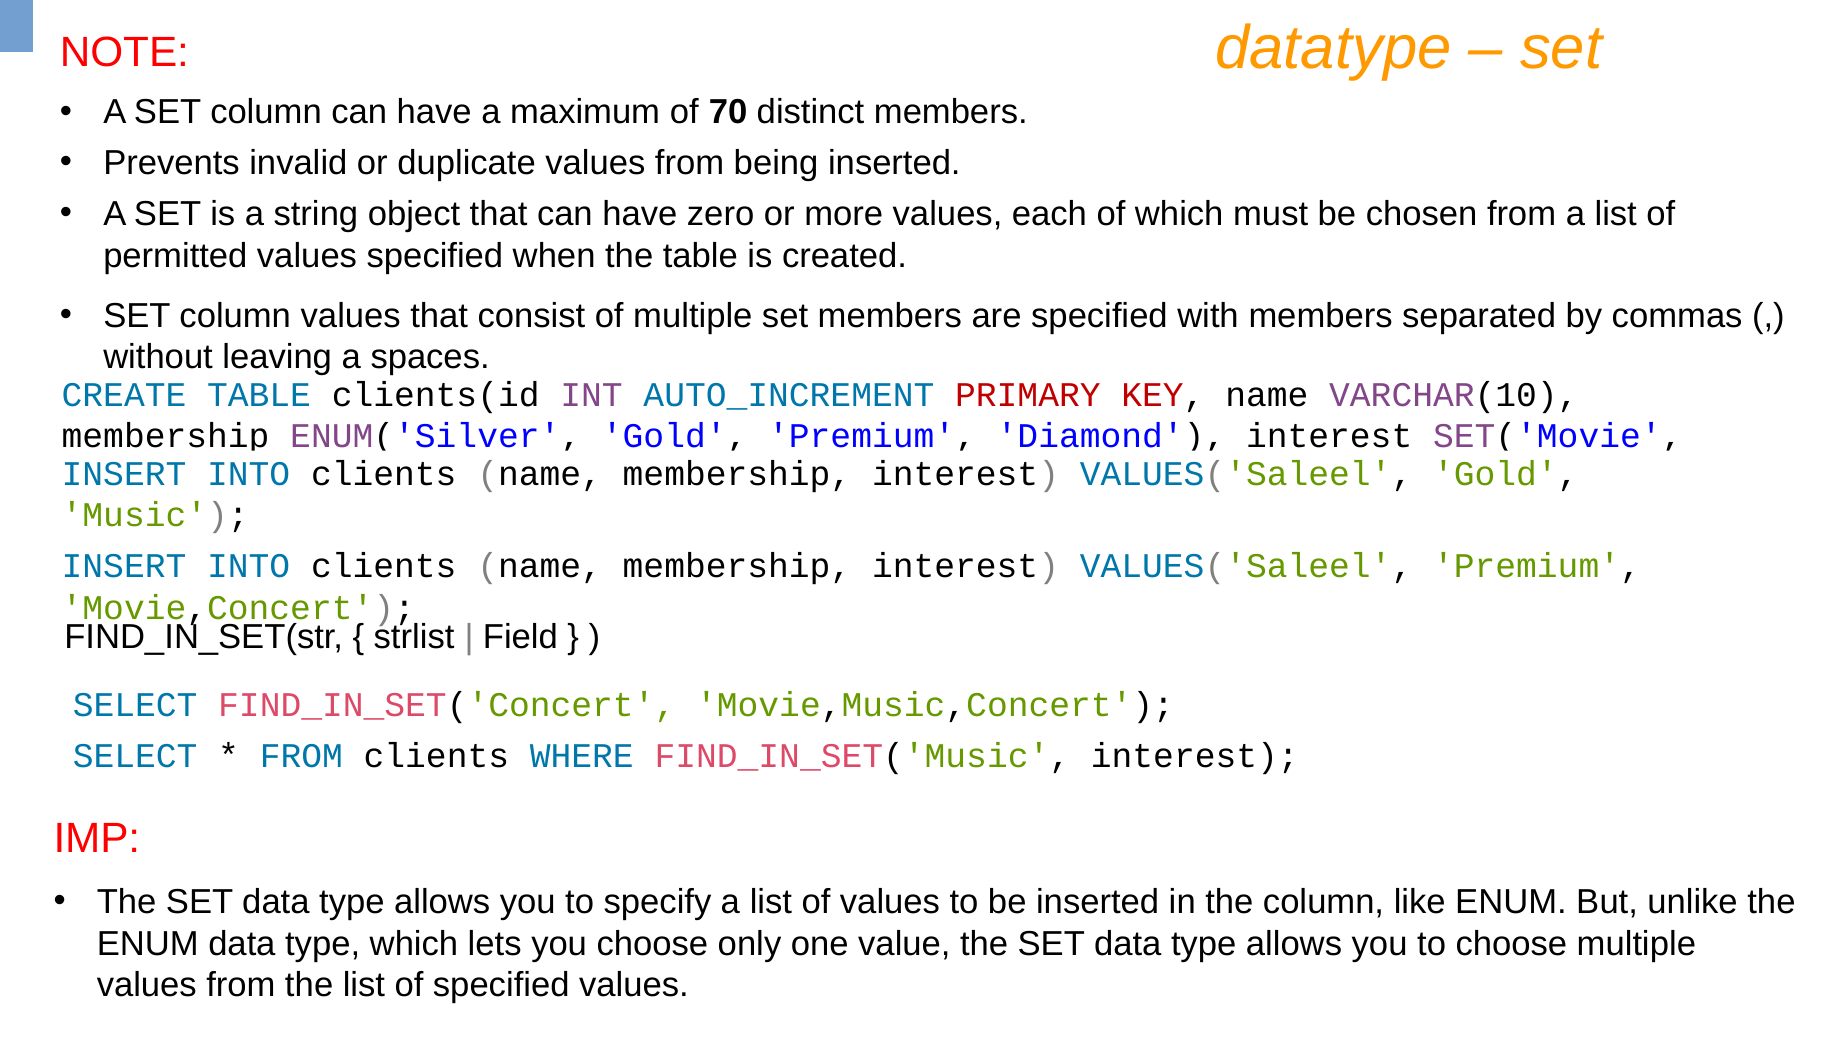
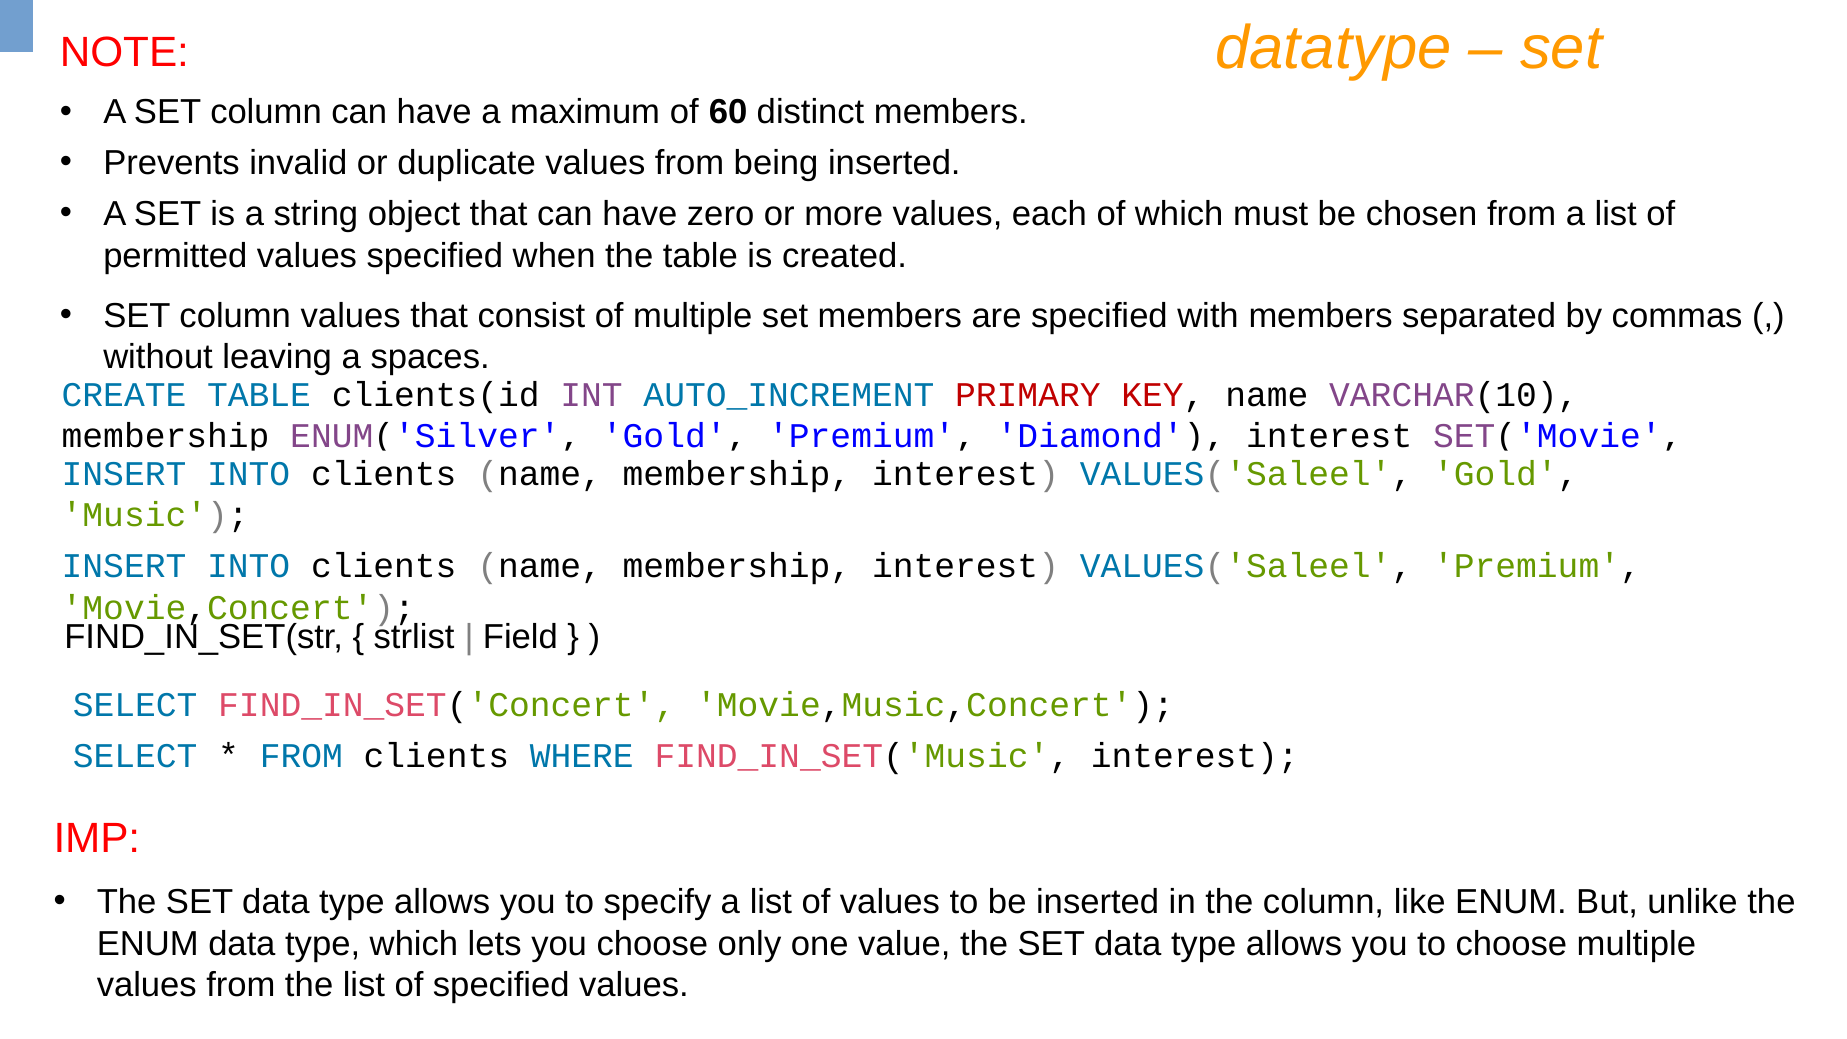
70: 70 -> 60
